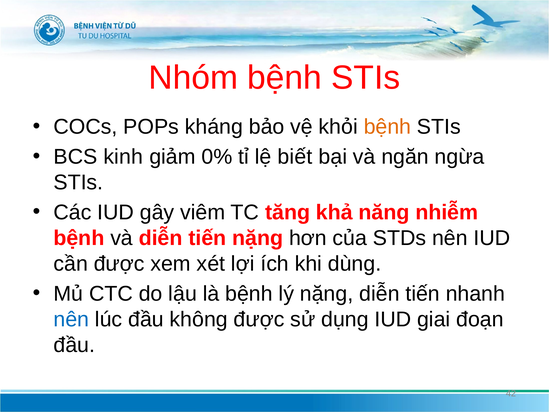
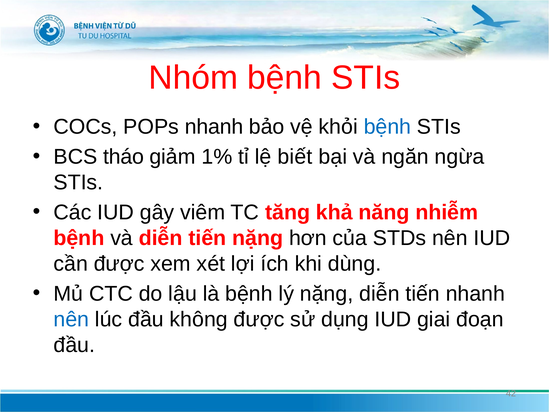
POPs kháng: kháng -> nhanh
bệnh at (387, 127) colour: orange -> blue
kinh: kinh -> tháo
0%: 0% -> 1%
